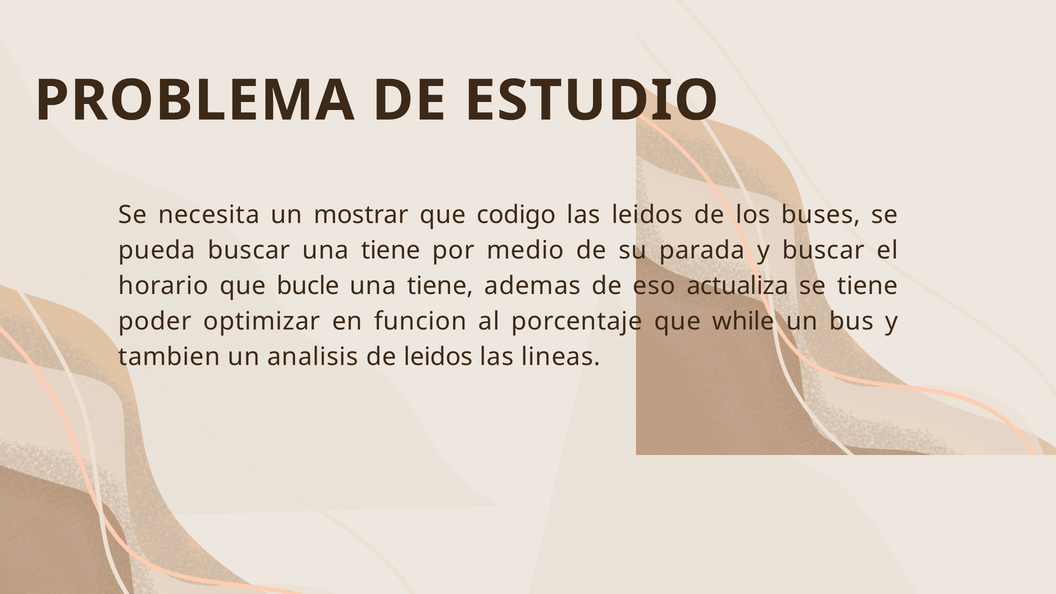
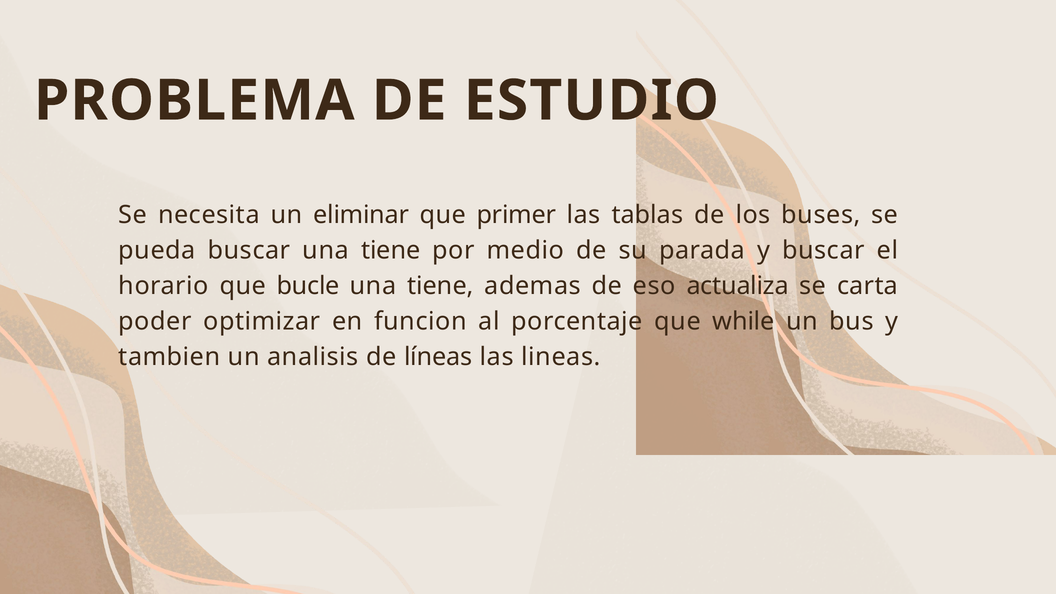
mostrar: mostrar -> eliminar
codigo: codigo -> primer
las leidos: leidos -> tablas
se tiene: tiene -> carta
de leidos: leidos -> líneas
